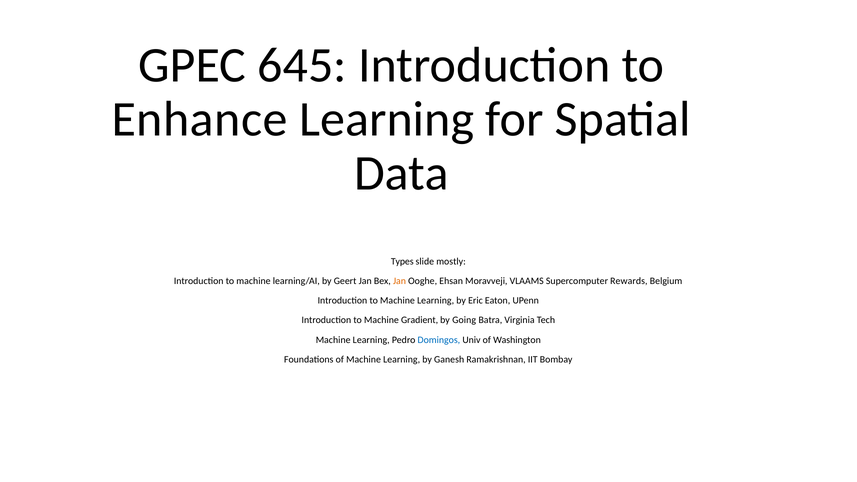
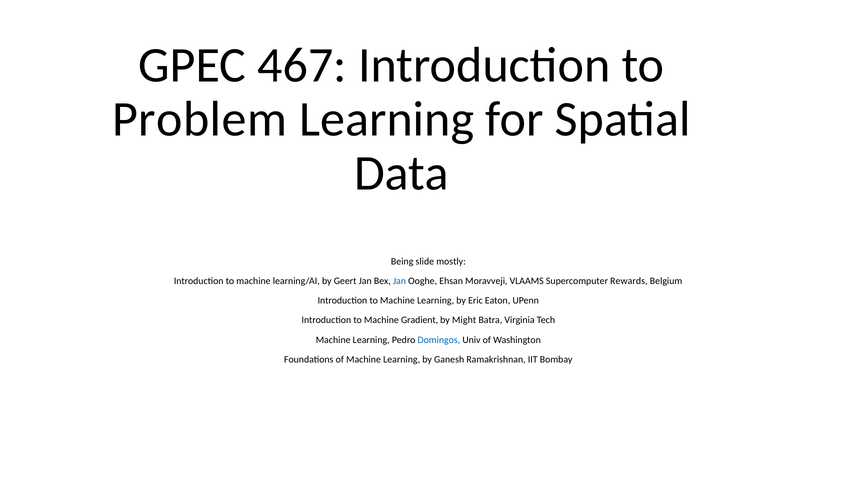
645: 645 -> 467
Enhance: Enhance -> Problem
Types: Types -> Being
Jan at (399, 281) colour: orange -> blue
Going: Going -> Might
